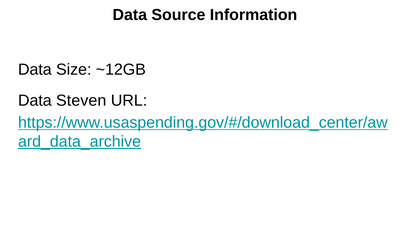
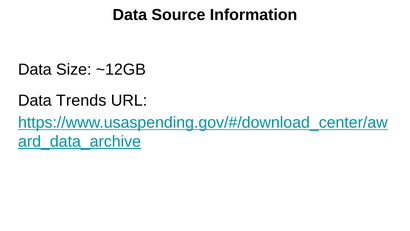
Steven: Steven -> Trends
